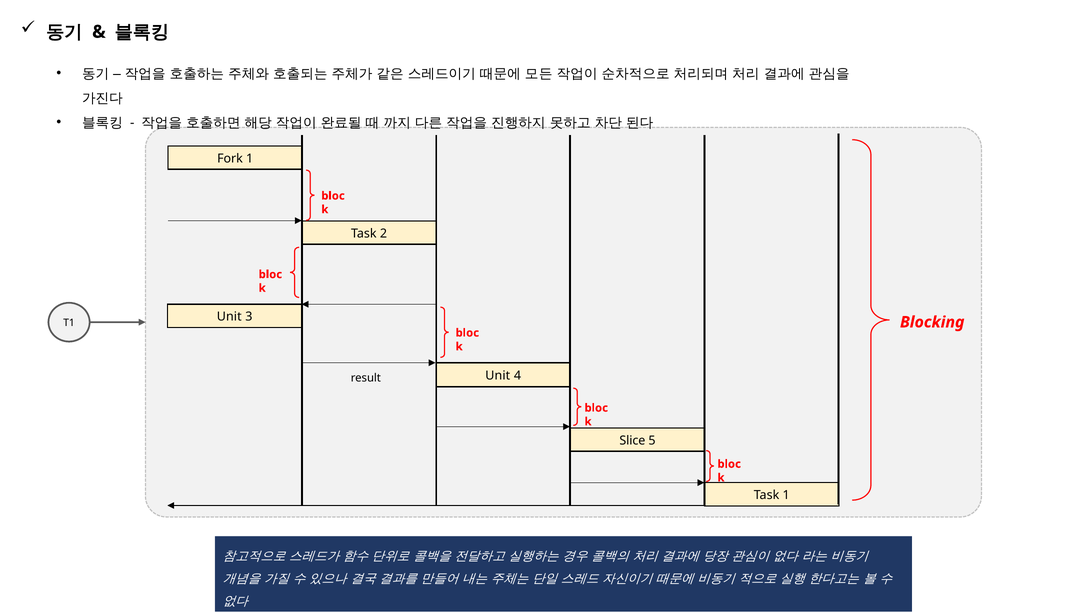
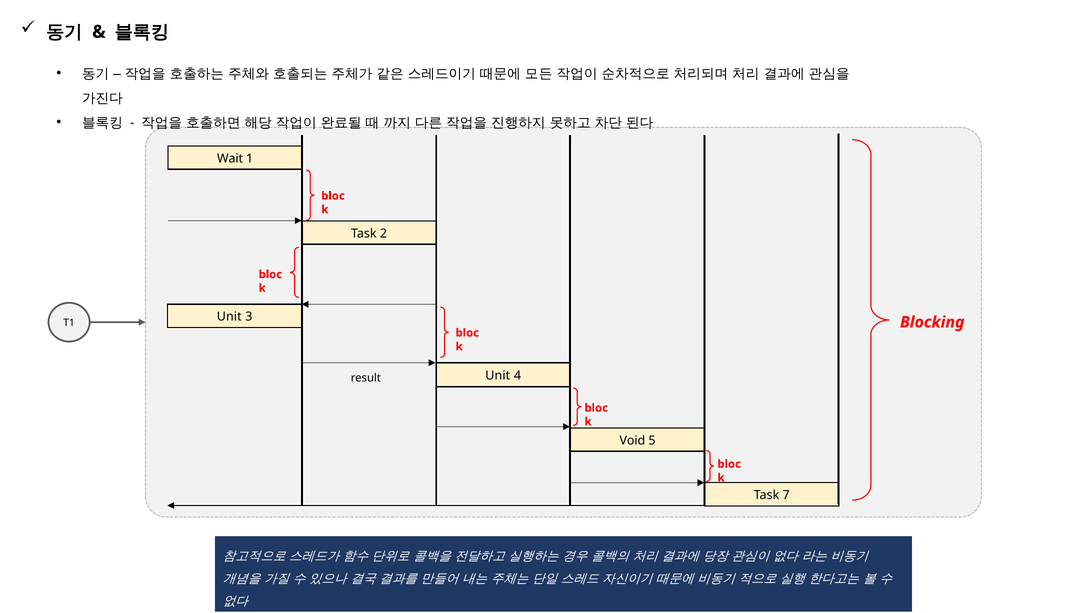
Fork: Fork -> Wait
Slice: Slice -> Void
Task 1: 1 -> 7
